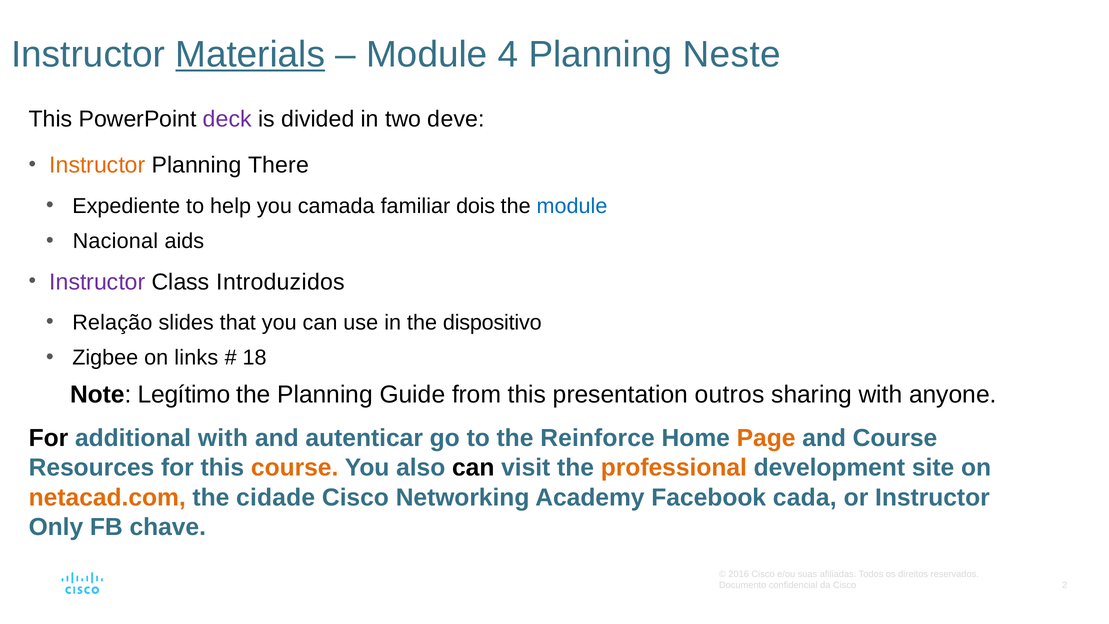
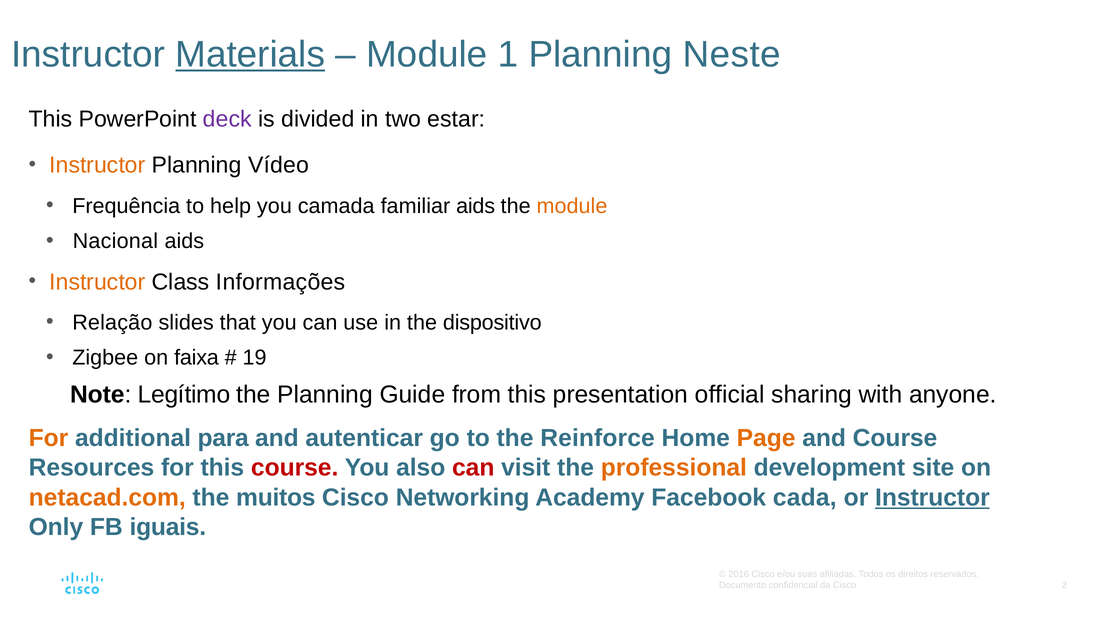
4: 4 -> 1
deve: deve -> estar
There: There -> Vídeo
Expediente: Expediente -> Frequência
familiar dois: dois -> aids
module at (572, 206) colour: blue -> orange
Instructor at (97, 282) colour: purple -> orange
Introduzidos: Introduzidos -> Informações
links: links -> faixa
18: 18 -> 19
outros: outros -> official
For at (49, 438) colour: black -> orange
additional with: with -> para
course at (295, 468) colour: orange -> red
can at (473, 468) colour: black -> red
cidade: cidade -> muitos
Instructor at (932, 497) underline: none -> present
chave: chave -> iguais
